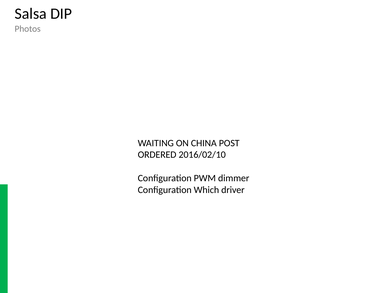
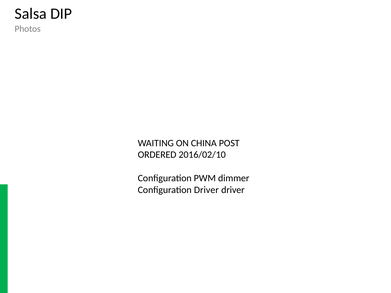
Configuration Which: Which -> Driver
